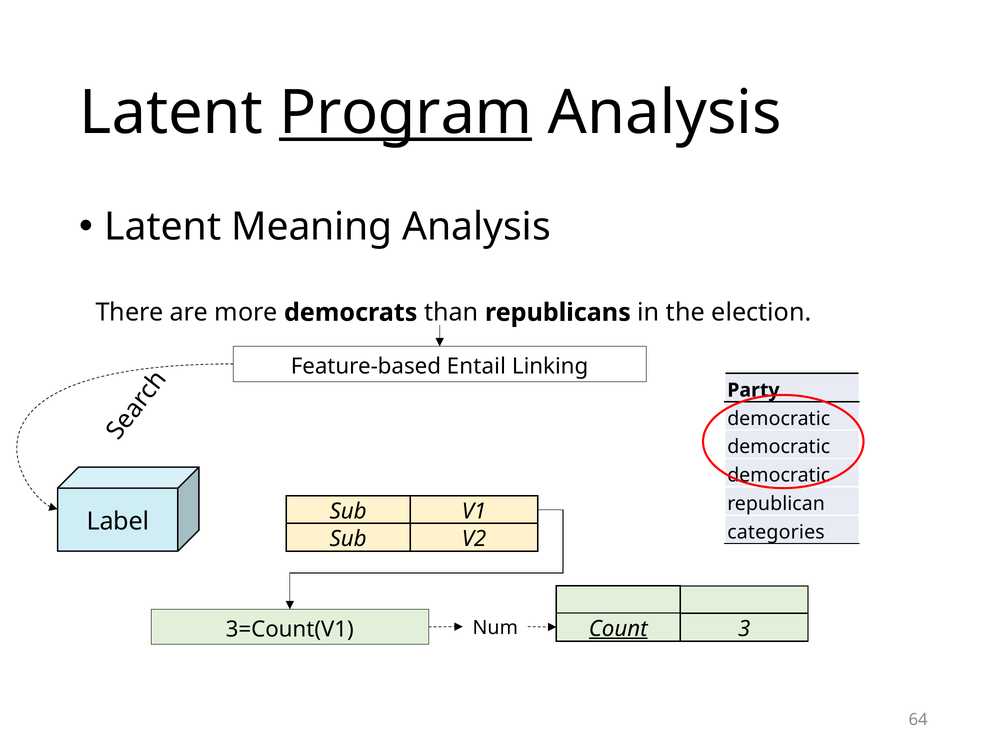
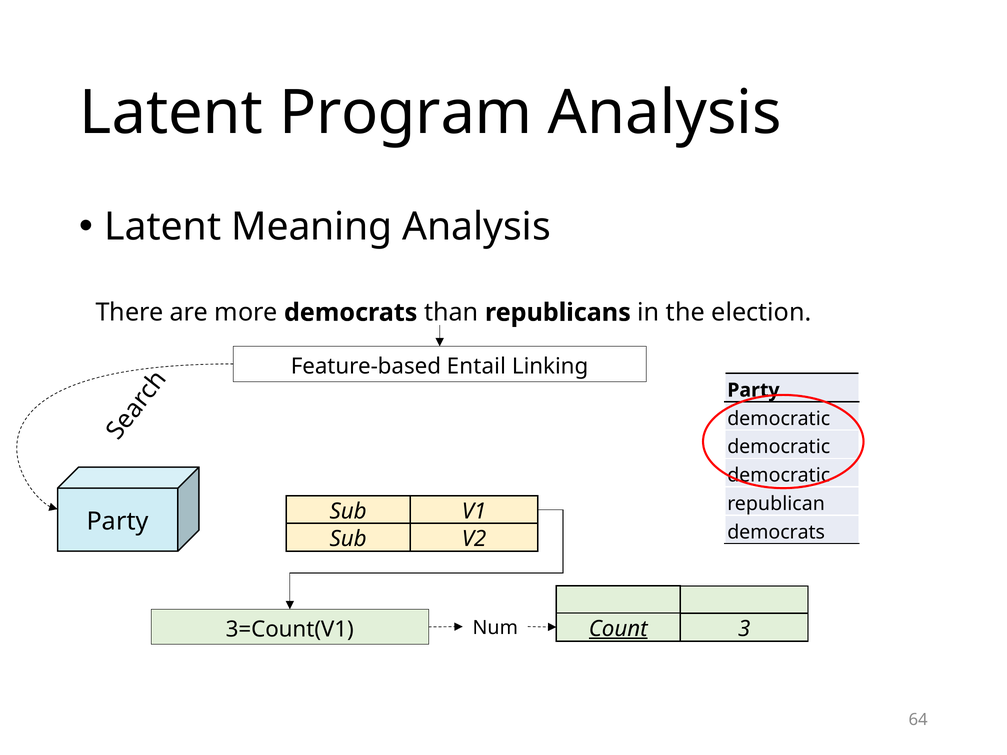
Program underline: present -> none
Label at (118, 522): Label -> Party
categories at (776, 532): categories -> democrats
